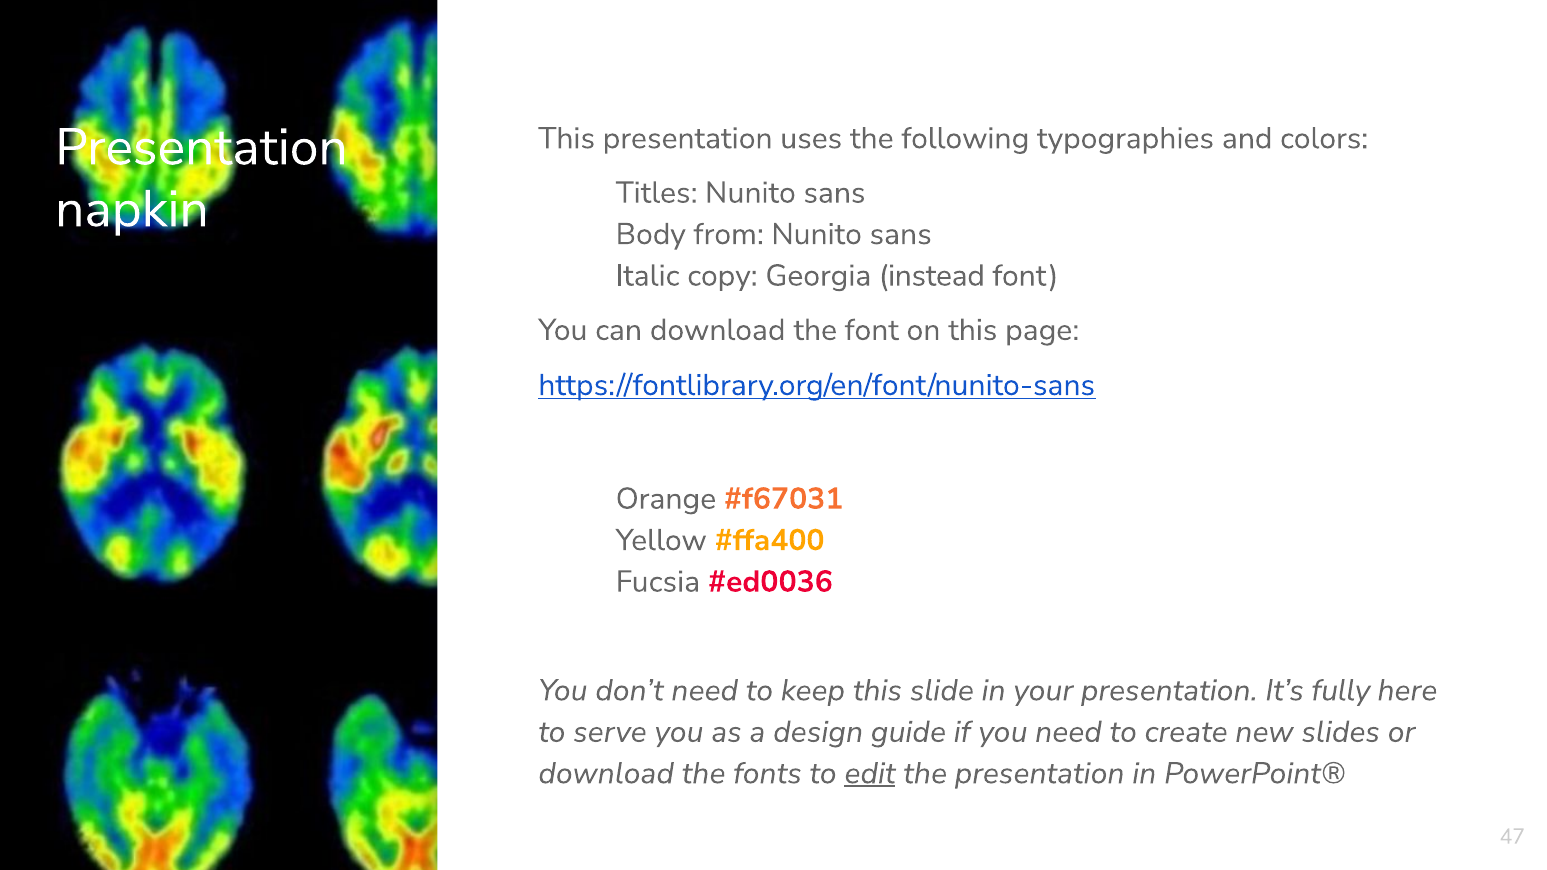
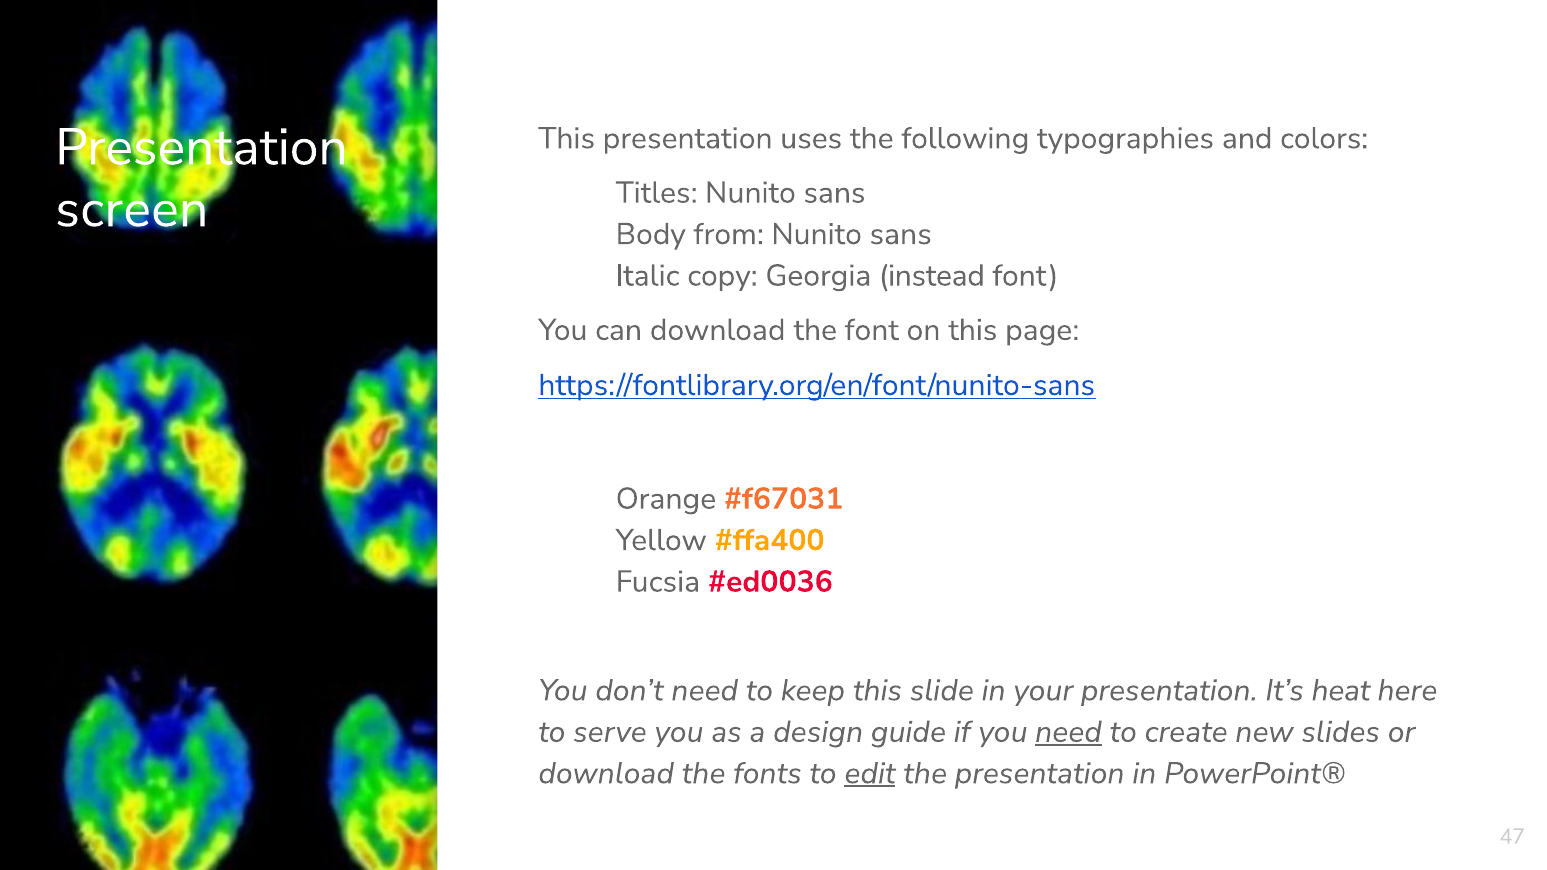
napkin: napkin -> screen
fully: fully -> heat
need at (1068, 732) underline: none -> present
